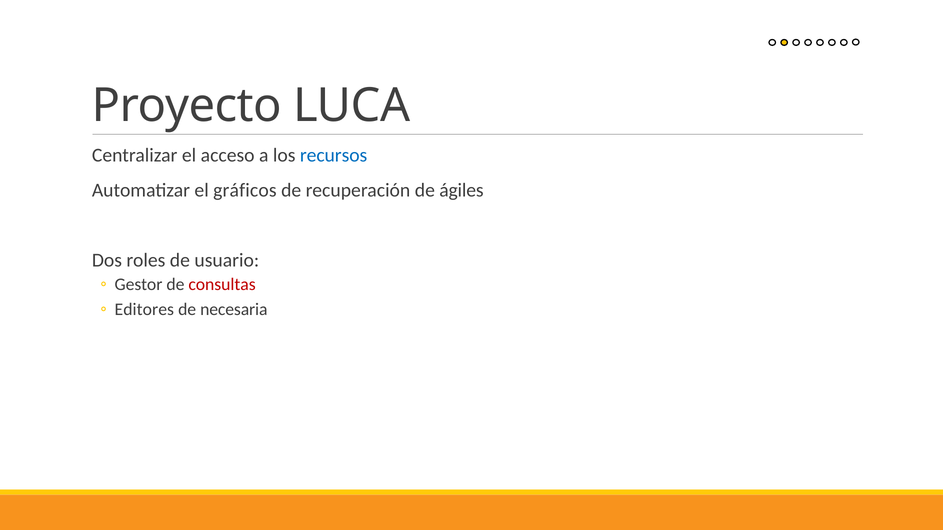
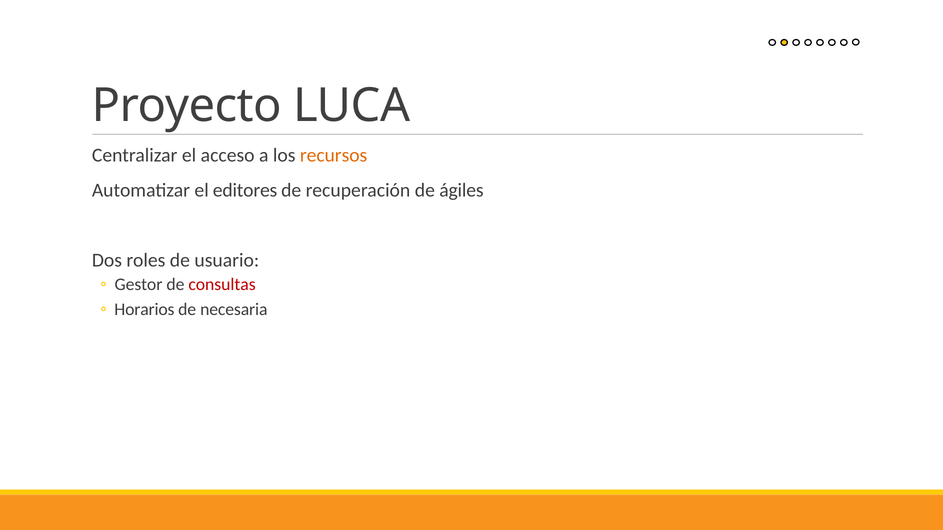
recursos colour: blue -> orange
gráficos: gráficos -> editores
Editores: Editores -> Horarios
